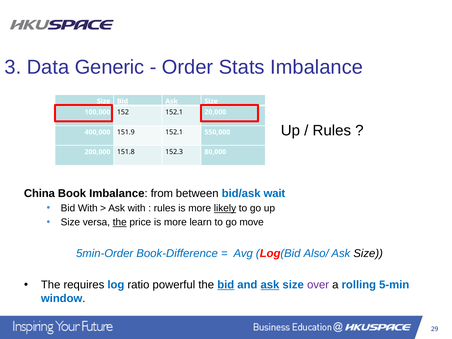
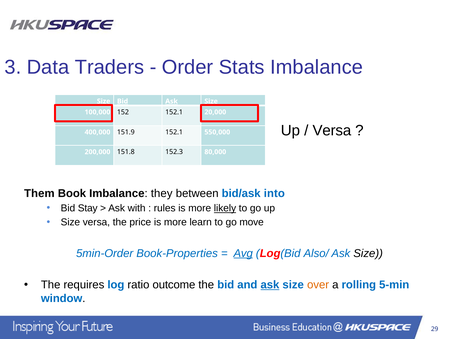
Generic: Generic -> Traders
Rules at (332, 130): Rules -> Versa
China: China -> Them
from: from -> they
wait: wait -> into
Bid With: With -> Stay
the at (120, 222) underline: present -> none
Book-Difference: Book-Difference -> Book-Properties
Avg underline: none -> present
powerful: powerful -> outcome
bid at (226, 285) underline: present -> none
over colour: purple -> orange
